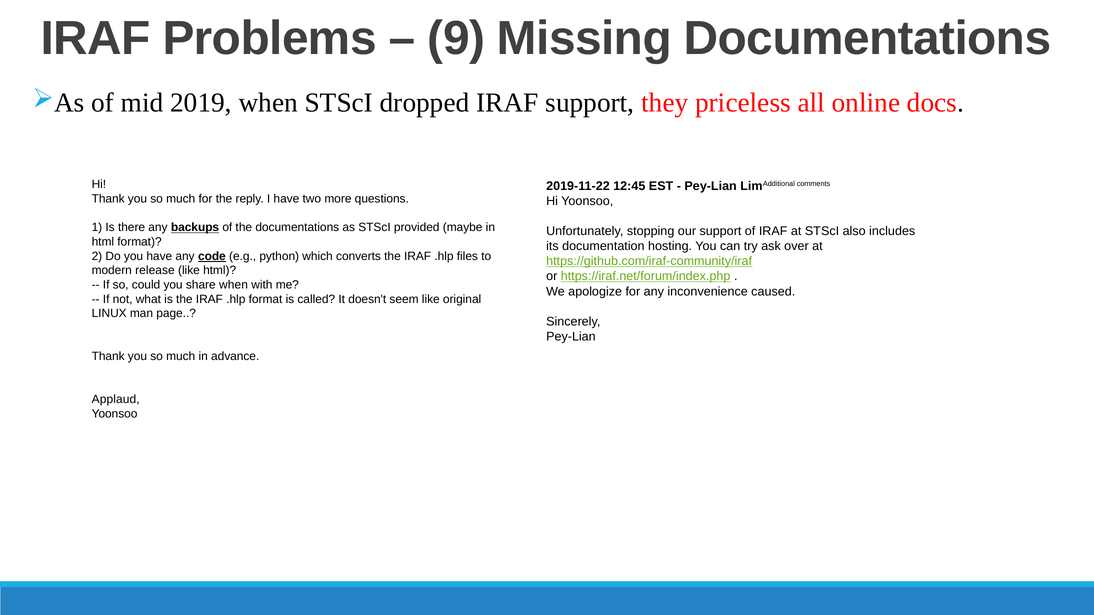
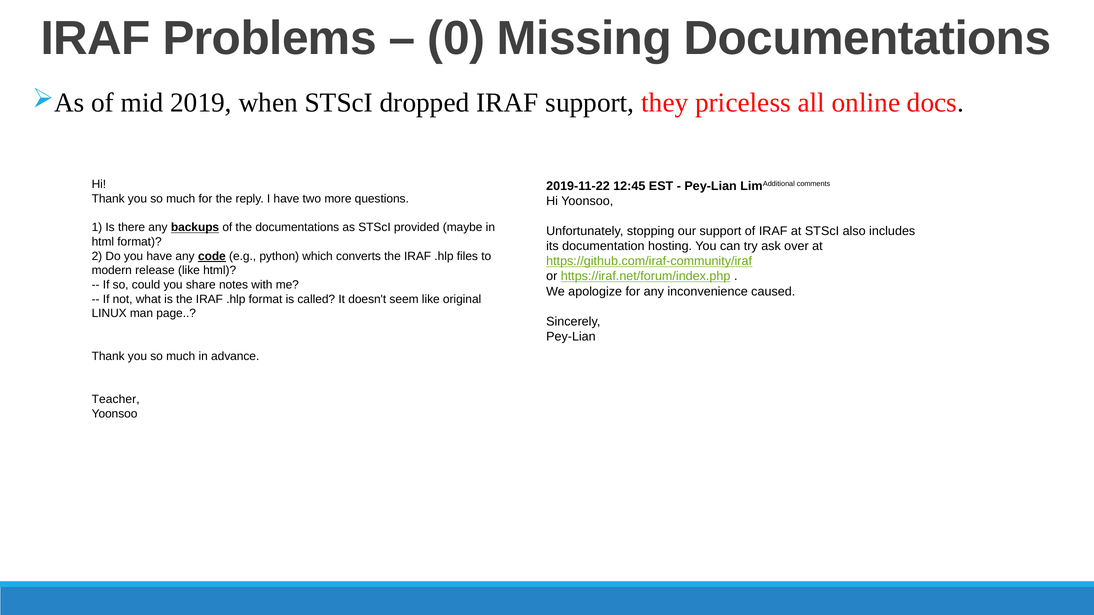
9: 9 -> 0
share when: when -> notes
Applaud: Applaud -> Teacher
